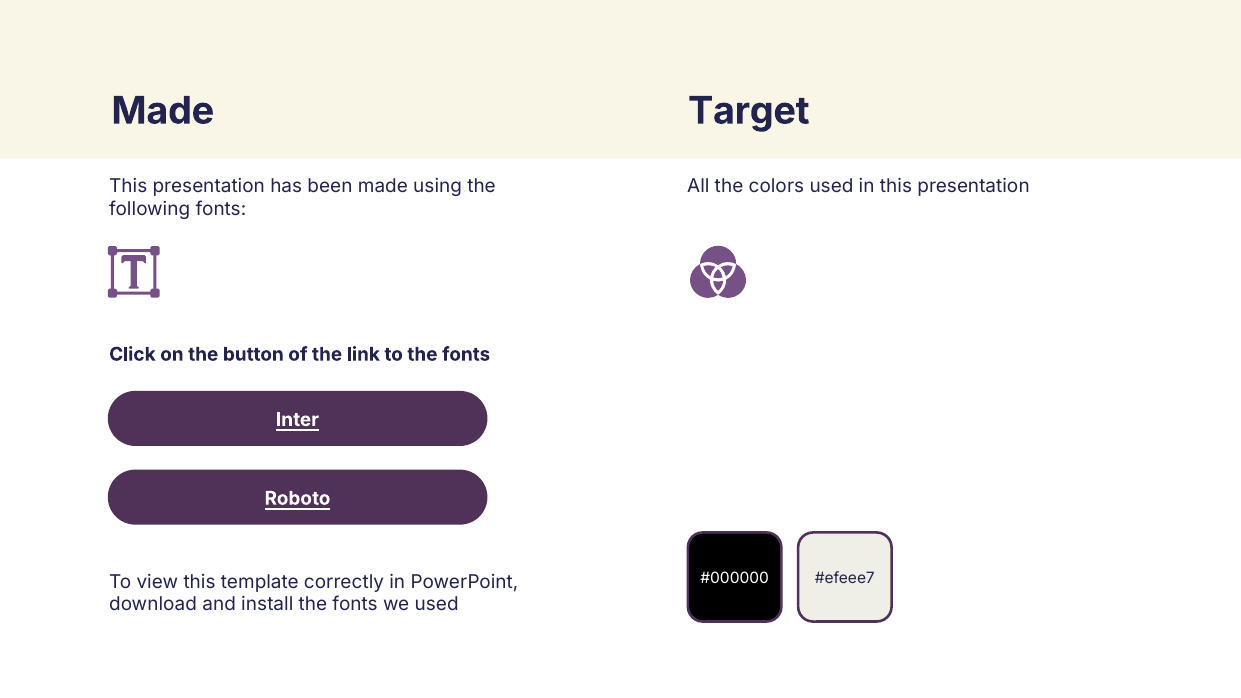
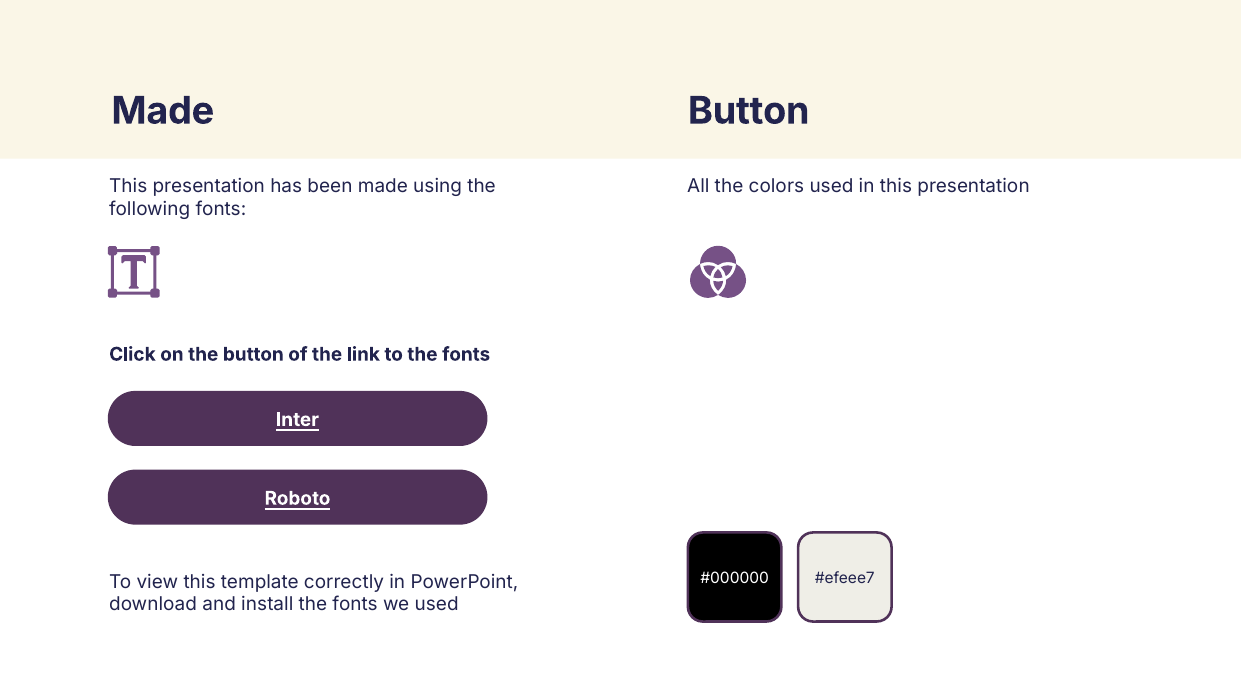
Target at (749, 111): Target -> Button
